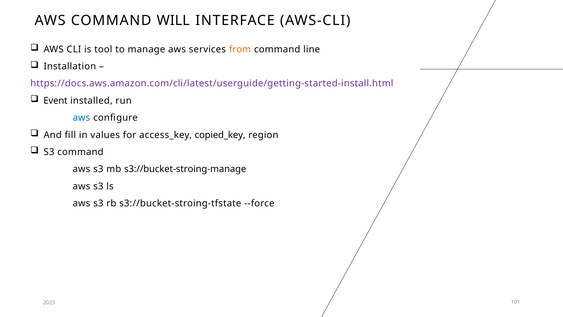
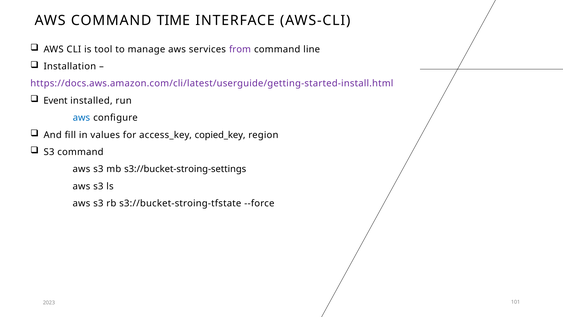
WILL: WILL -> TIME
from colour: orange -> purple
s3://bucket-stroing-manage: s3://bucket-stroing-manage -> s3://bucket-stroing-settings
